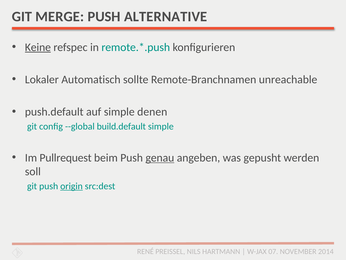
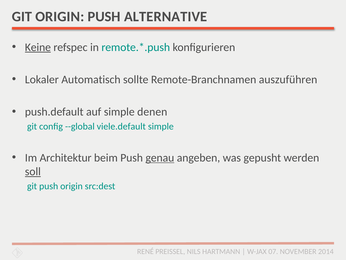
GIT MERGE: MERGE -> ORIGIN
unreachable: unreachable -> auszuführen
build.default: build.default -> viele.default
Pullrequest: Pullrequest -> Architektur
soll underline: none -> present
origin at (71, 186) underline: present -> none
